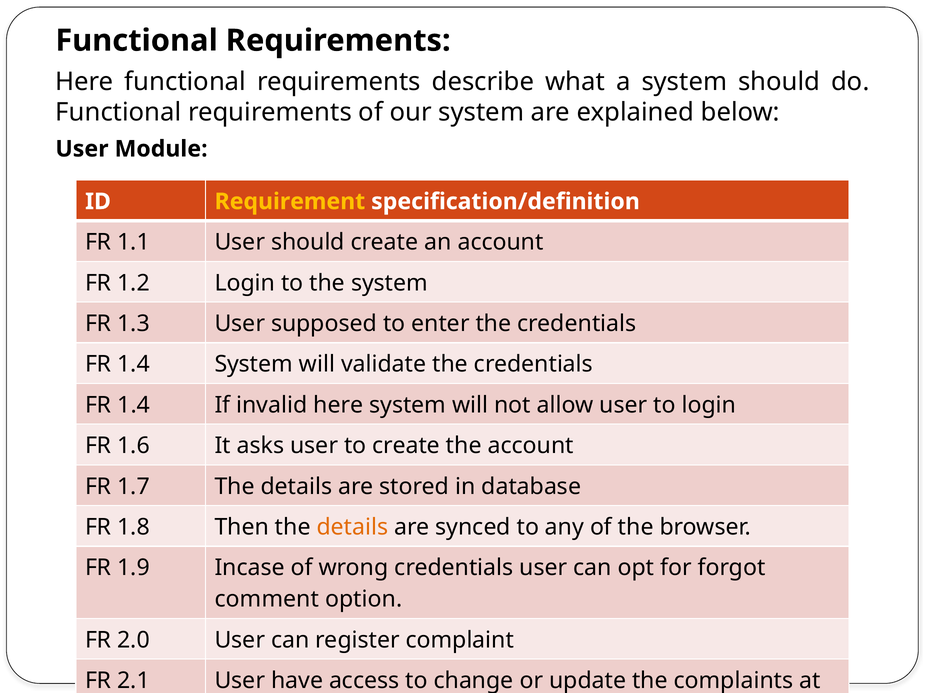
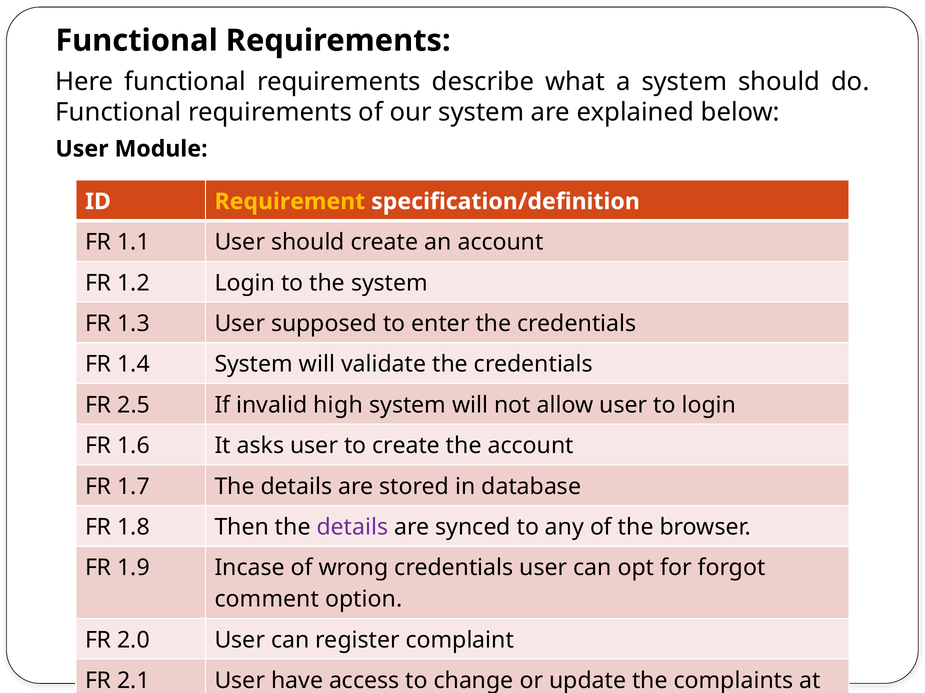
1.4 at (134, 405): 1.4 -> 2.5
invalid here: here -> high
details at (352, 528) colour: orange -> purple
